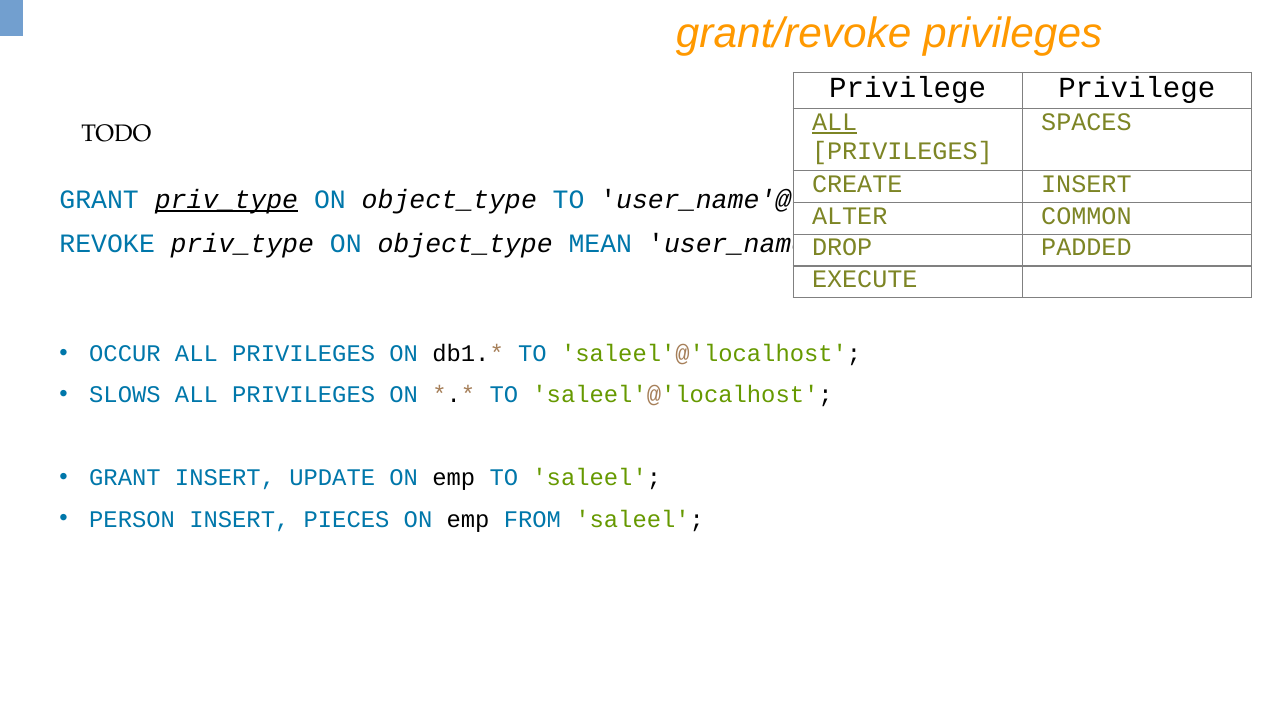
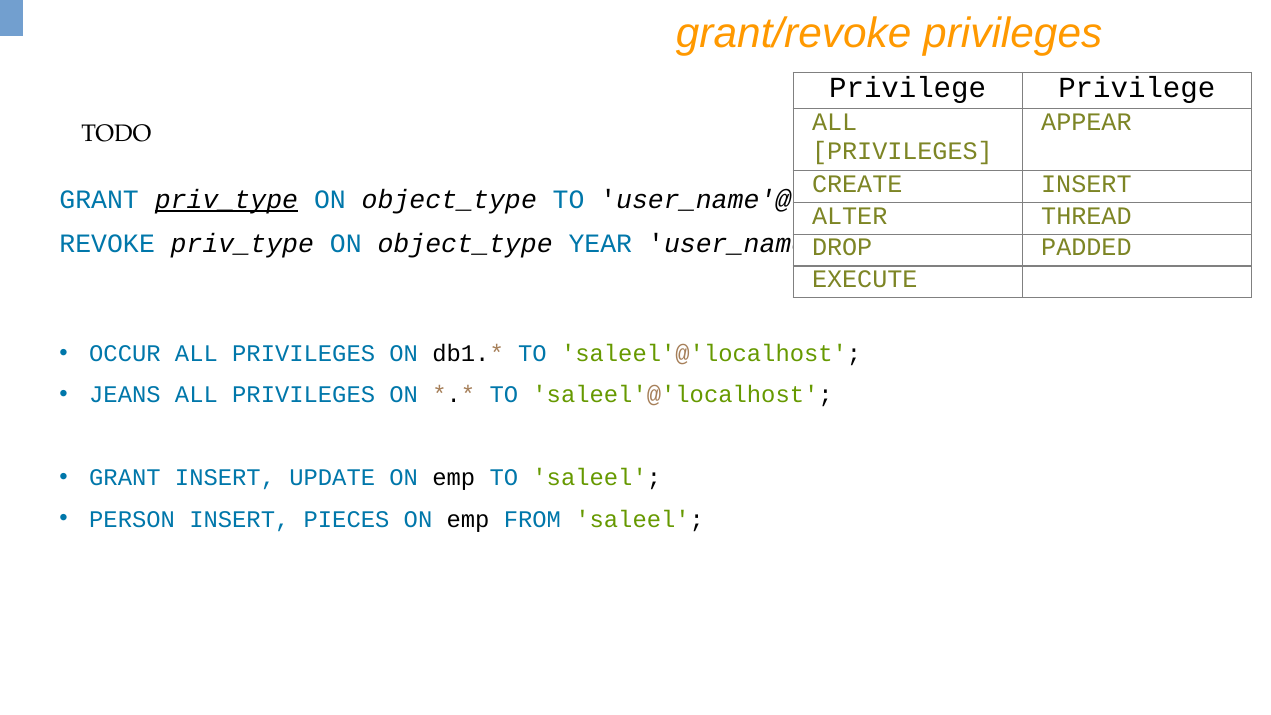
ALL at (835, 122) underline: present -> none
SPACES: SPACES -> APPEAR
COMMON: COMMON -> THREAD
MEAN: MEAN -> YEAR
SLOWS: SLOWS -> JEANS
